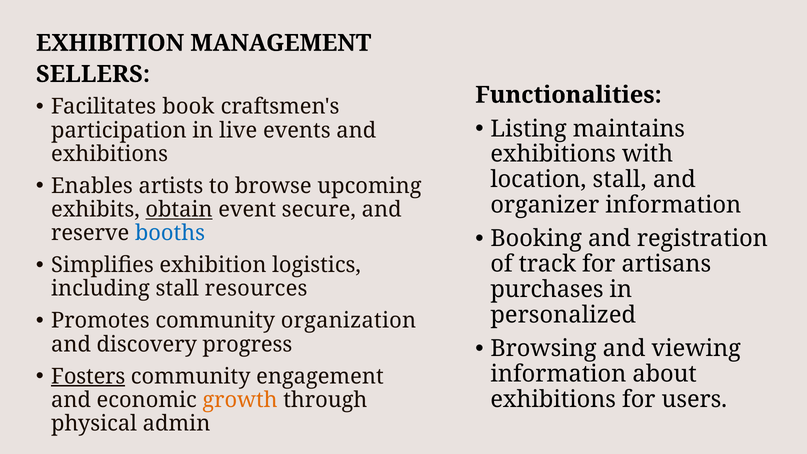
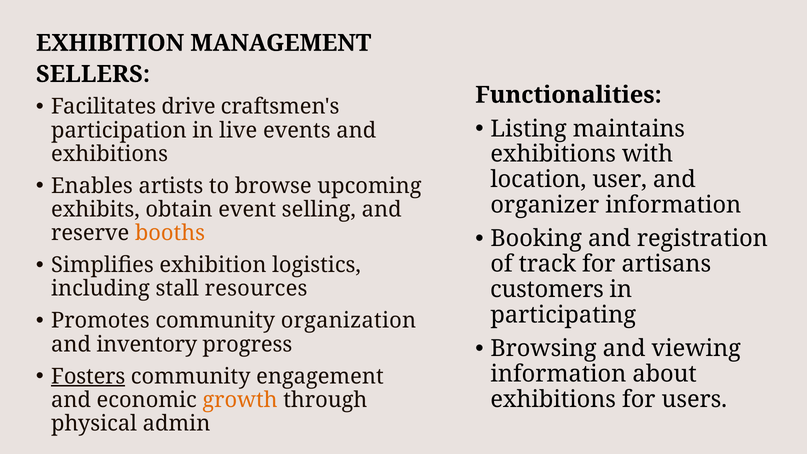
book: book -> drive
location stall: stall -> user
obtain underline: present -> none
secure: secure -> selling
booths colour: blue -> orange
purchases: purchases -> customers
personalized: personalized -> participating
discovery: discovery -> inventory
